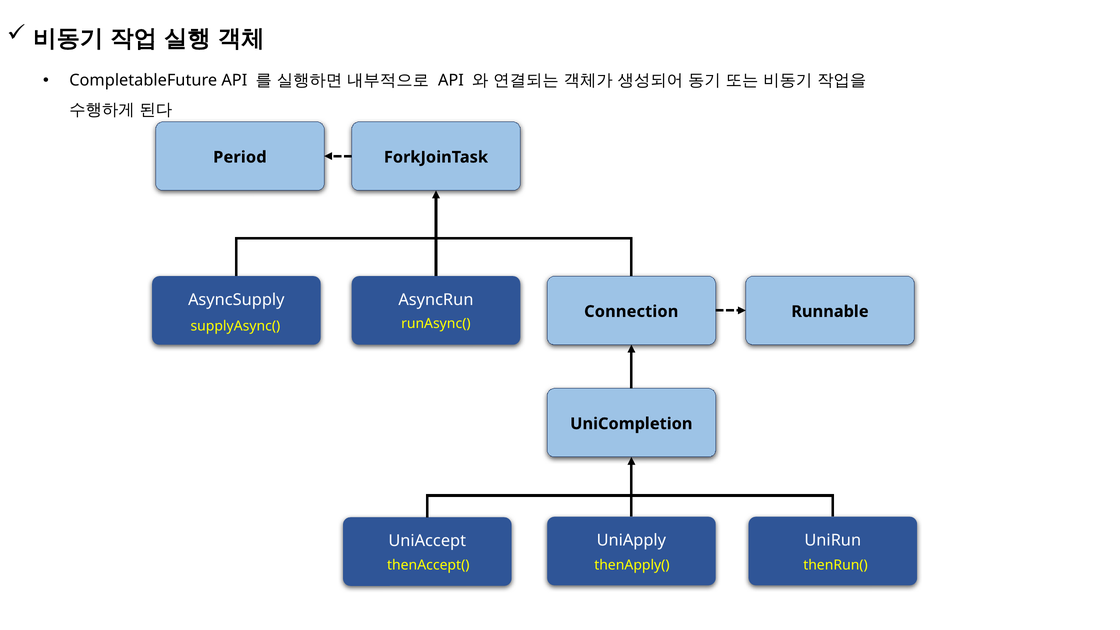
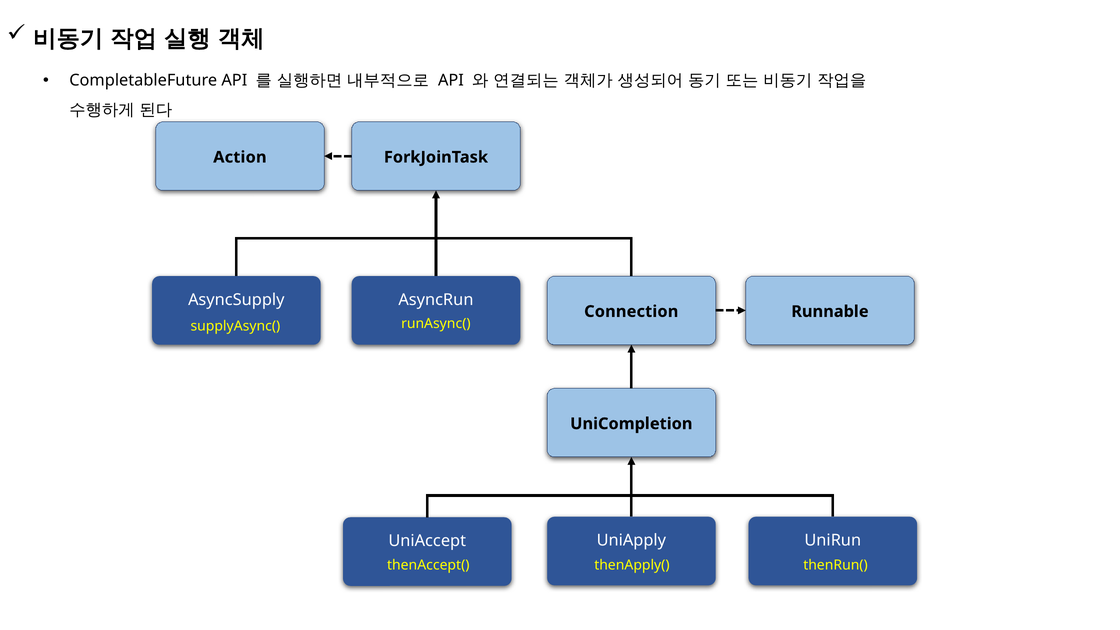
Period: Period -> Action
